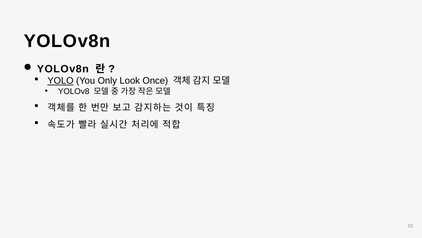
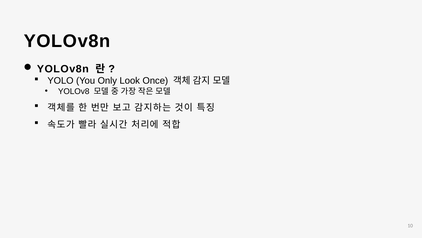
YOLO underline: present -> none
